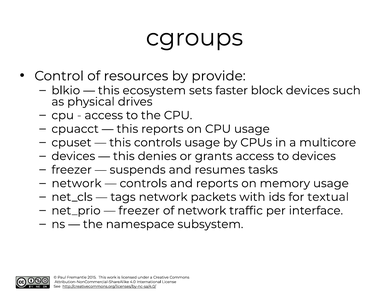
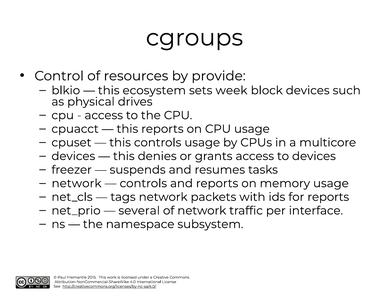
faster: faster -> week
for textual: textual -> reports
freezer at (139, 210): freezer -> several
